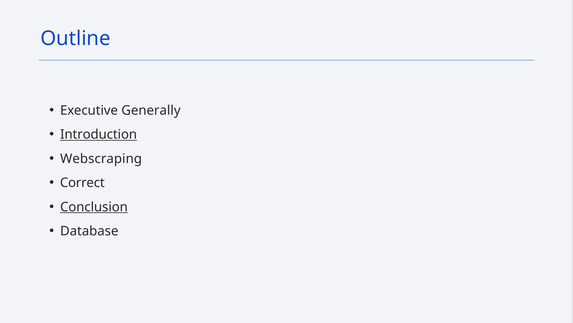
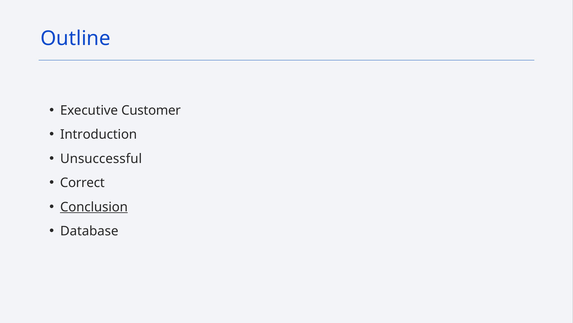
Generally: Generally -> Customer
Introduction underline: present -> none
Webscraping: Webscraping -> Unsuccessful
